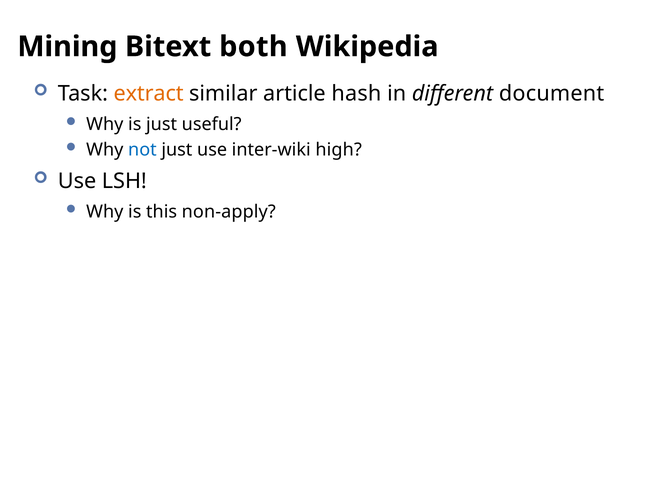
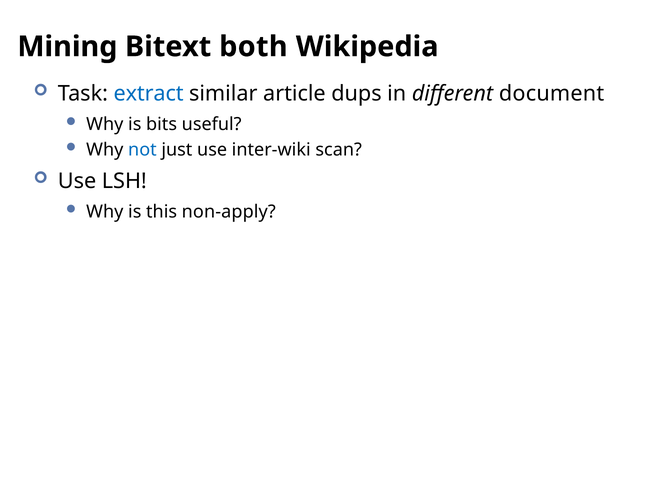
extract colour: orange -> blue
hash: hash -> dups
is just: just -> bits
high: high -> scan
